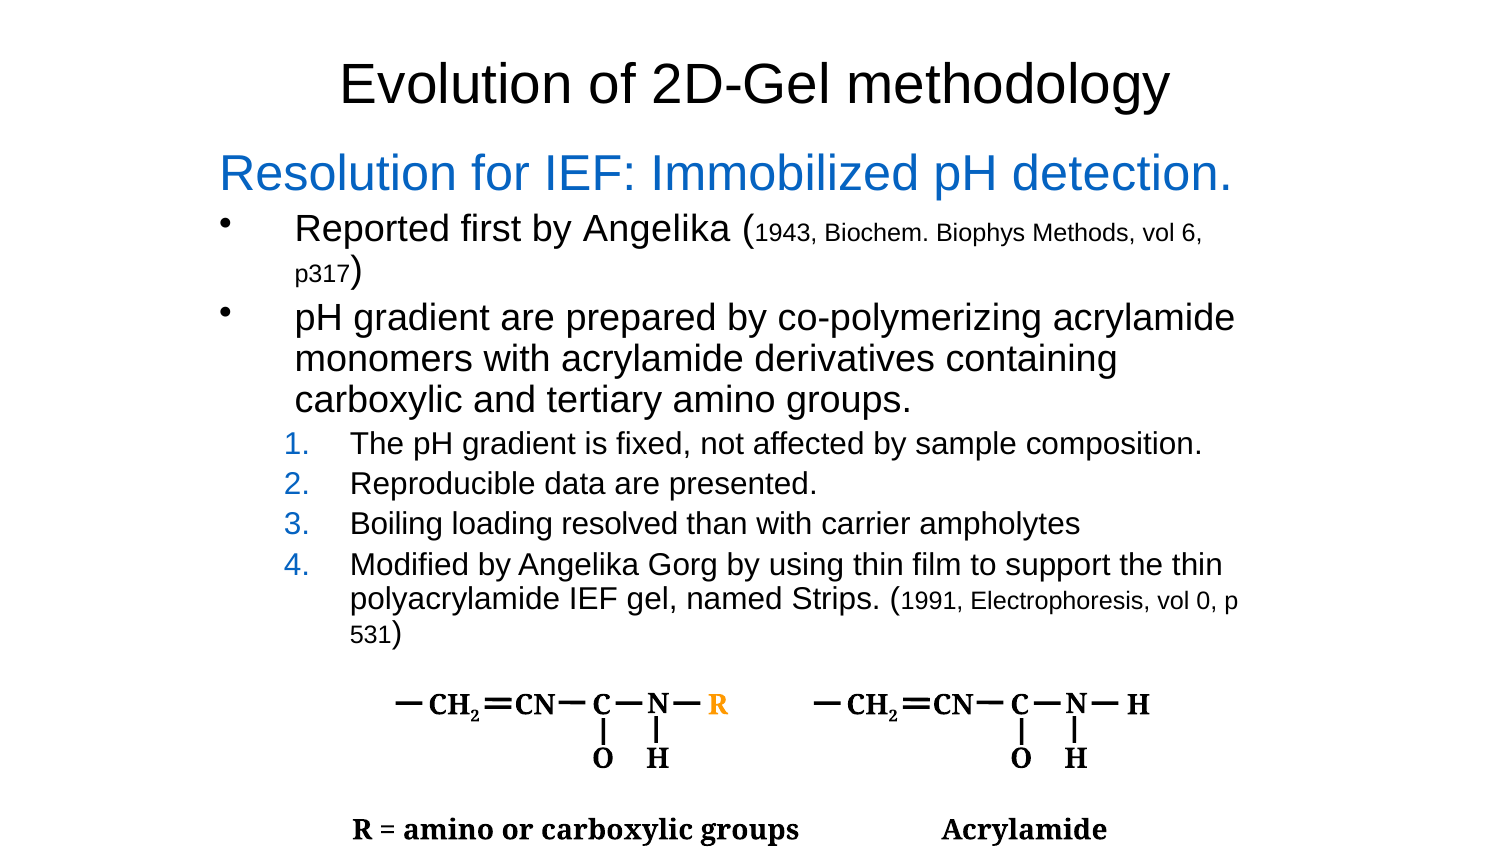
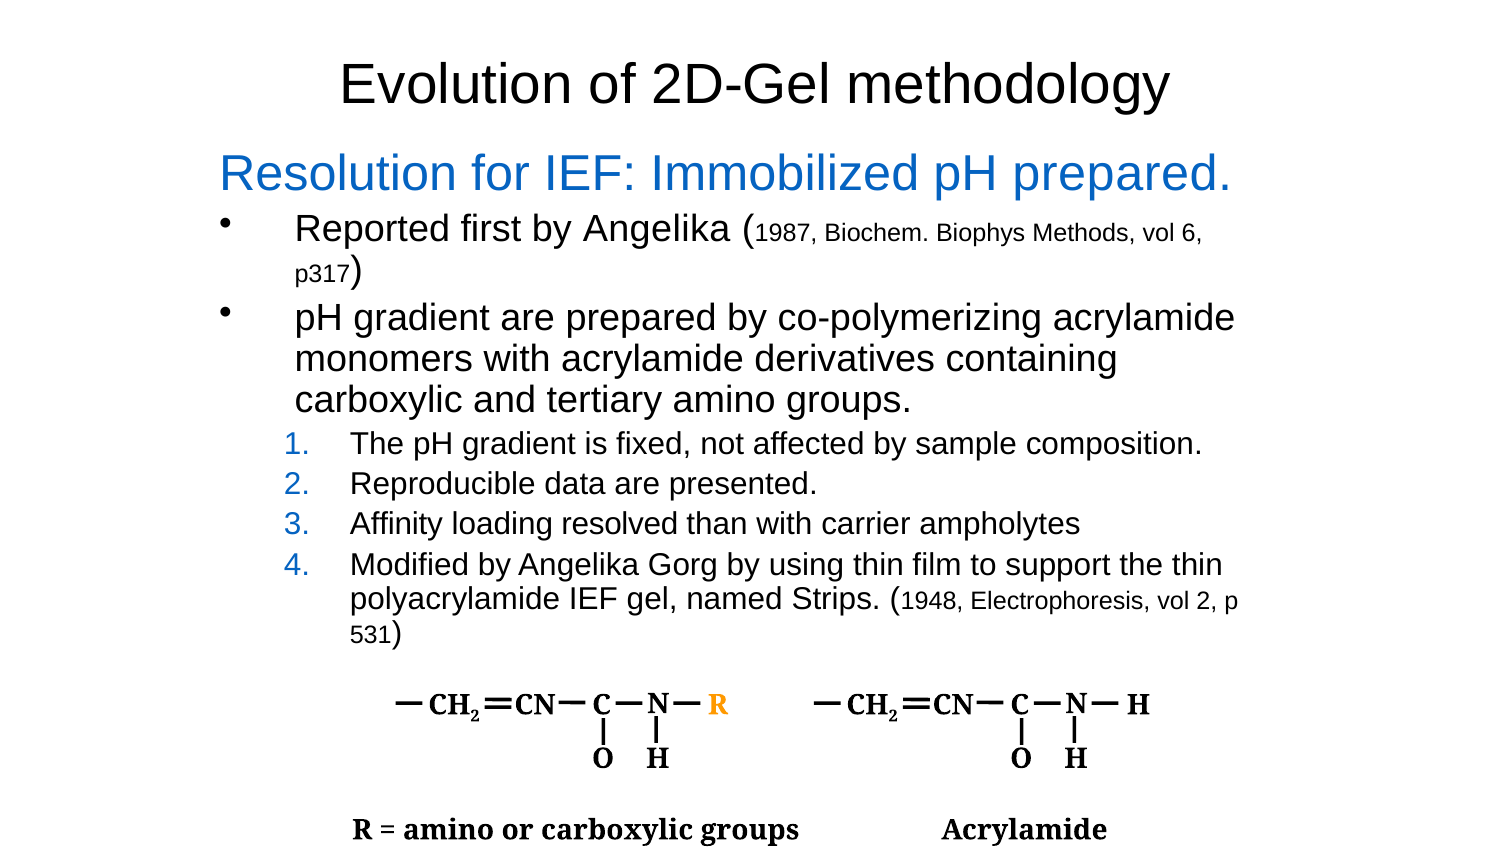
pH detection: detection -> prepared
1943: 1943 -> 1987
Boiling: Boiling -> Affinity
1991: 1991 -> 1948
vol 0: 0 -> 2
